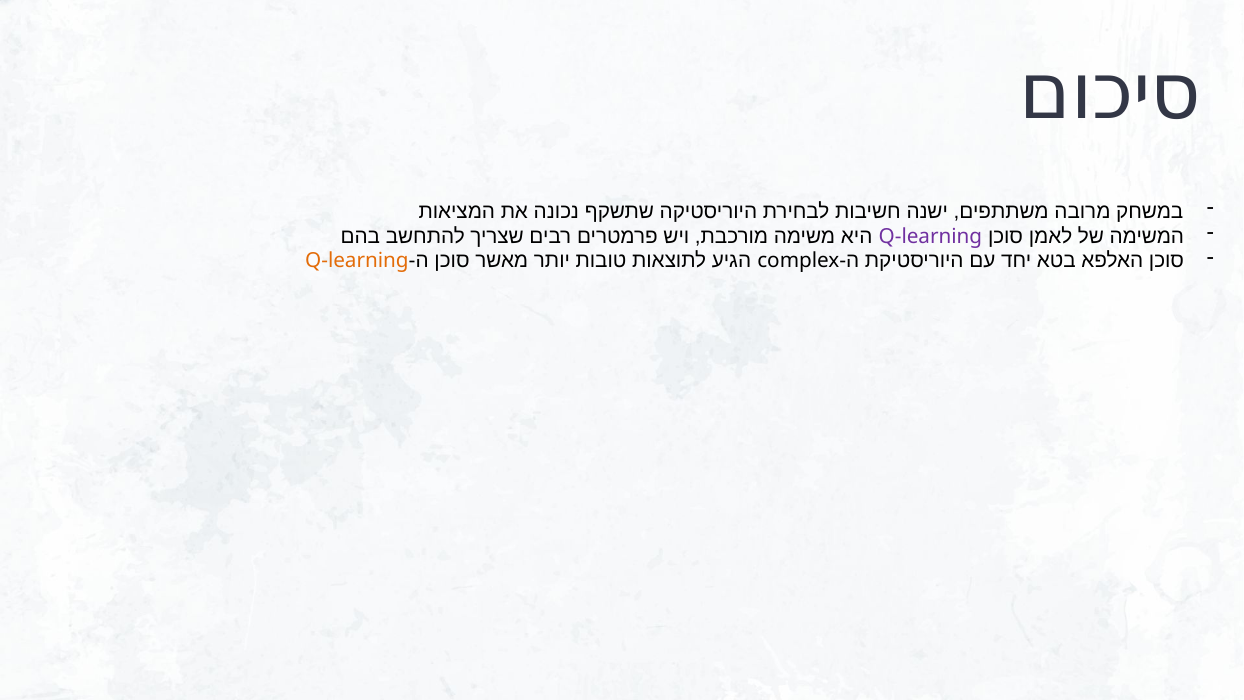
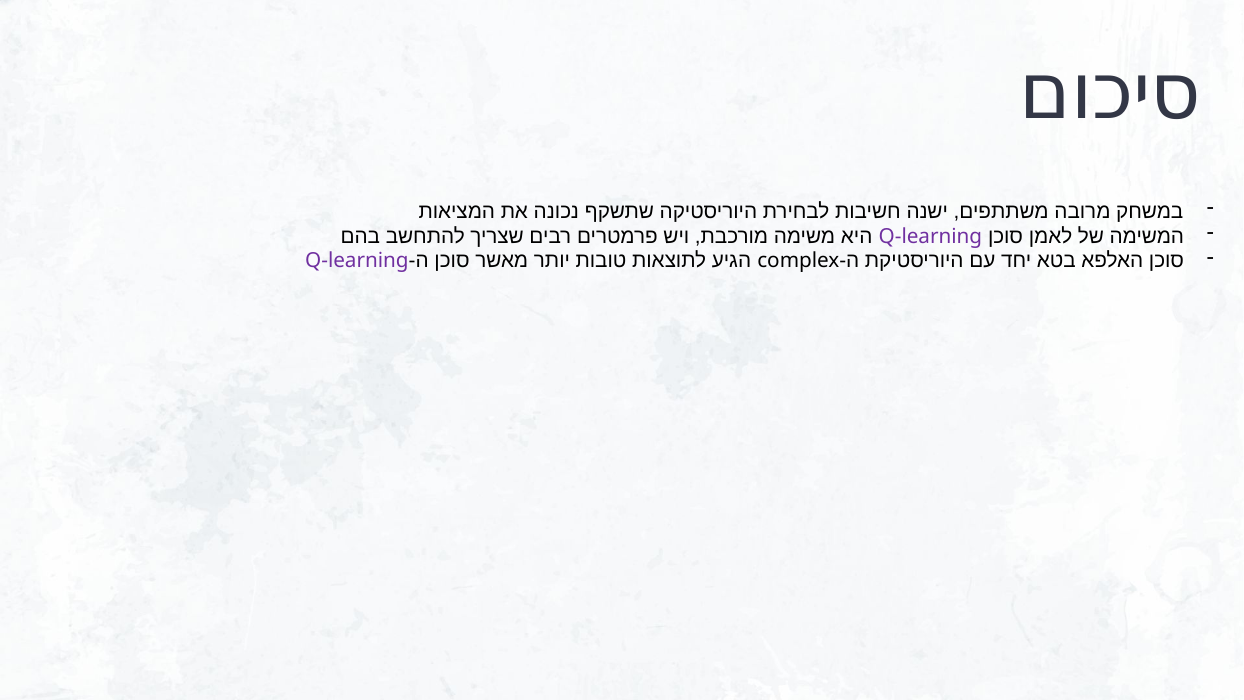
Q-learning at (357, 261) colour: orange -> purple
